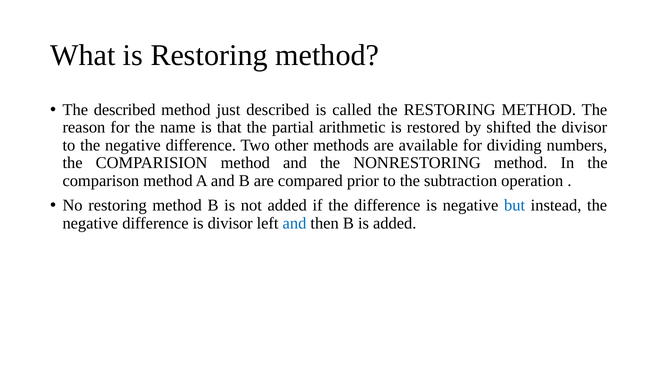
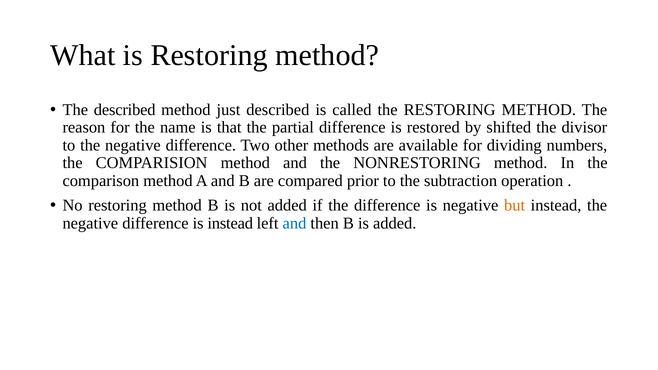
partial arithmetic: arithmetic -> difference
but colour: blue -> orange
is divisor: divisor -> instead
